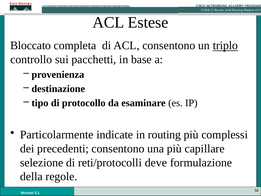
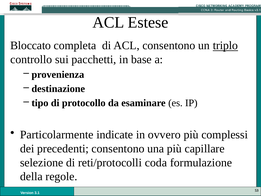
routing: routing -> ovvero
deve: deve -> coda
